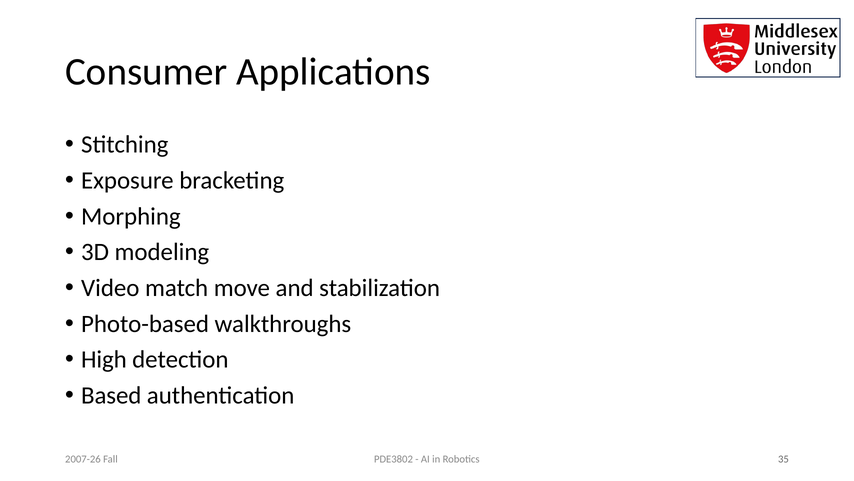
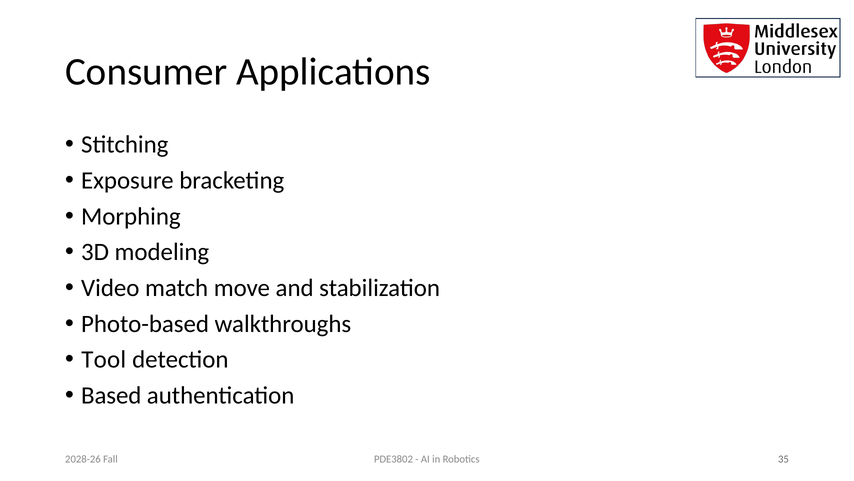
High: High -> Tool
2007-26: 2007-26 -> 2028-26
